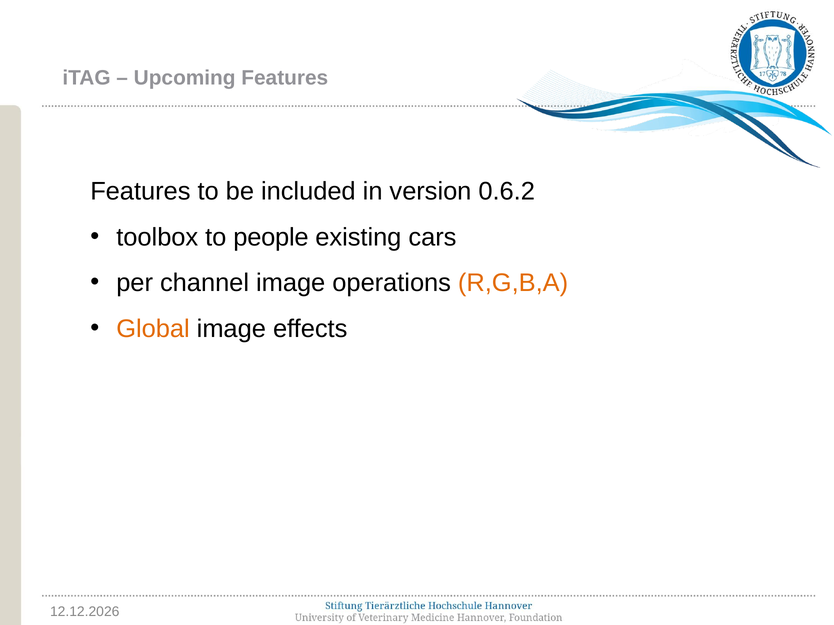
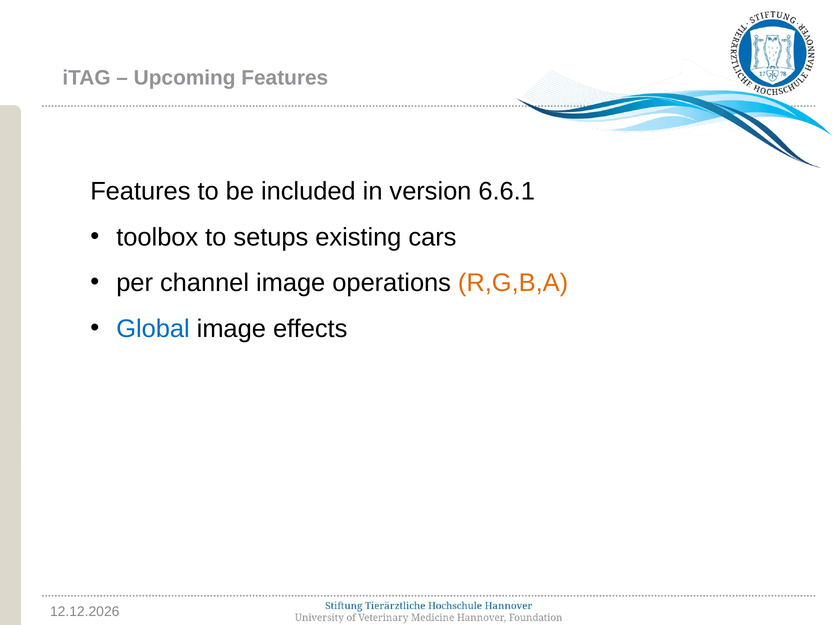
0.6.2: 0.6.2 -> 6.6.1
people: people -> setups
Global colour: orange -> blue
